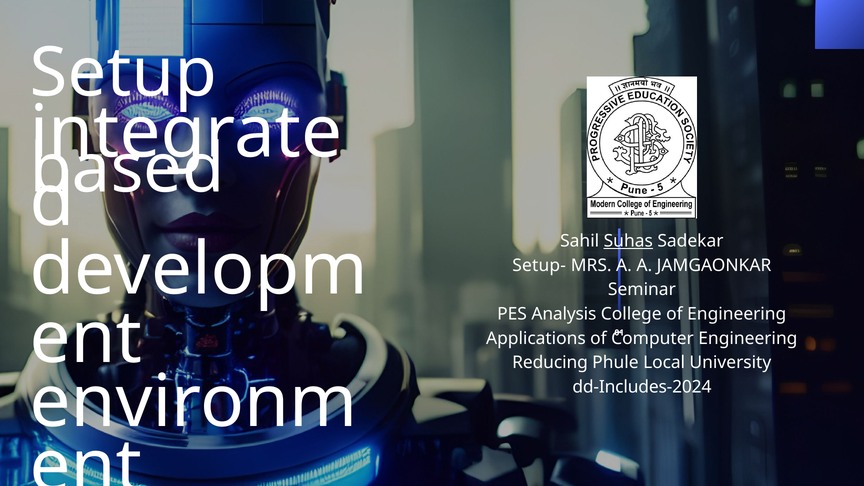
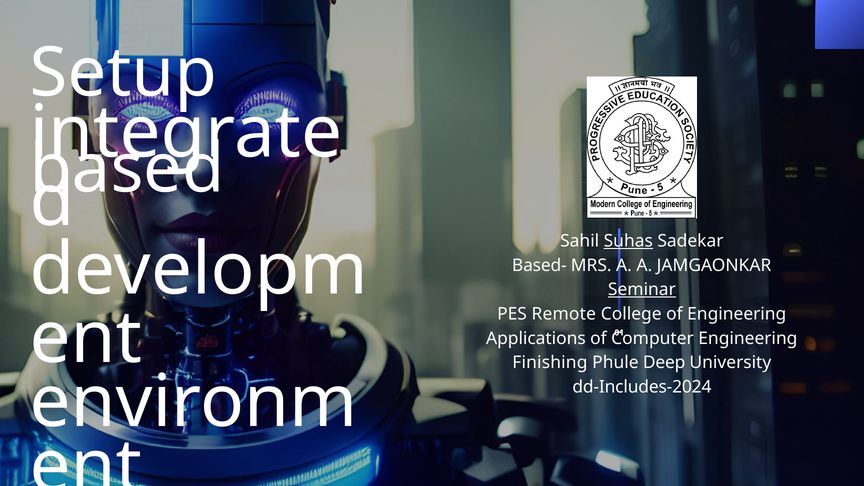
Setup-: Setup- -> Based-
Seminar underline: none -> present
Analysis: Analysis -> Remote
Reducing: Reducing -> Finishing
Local: Local -> Deep
